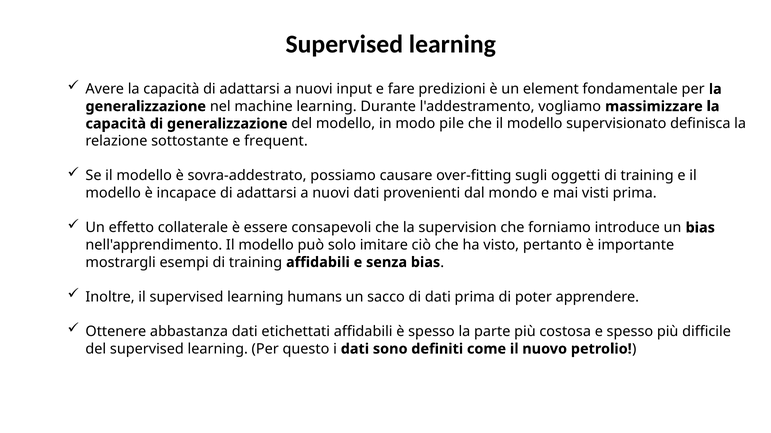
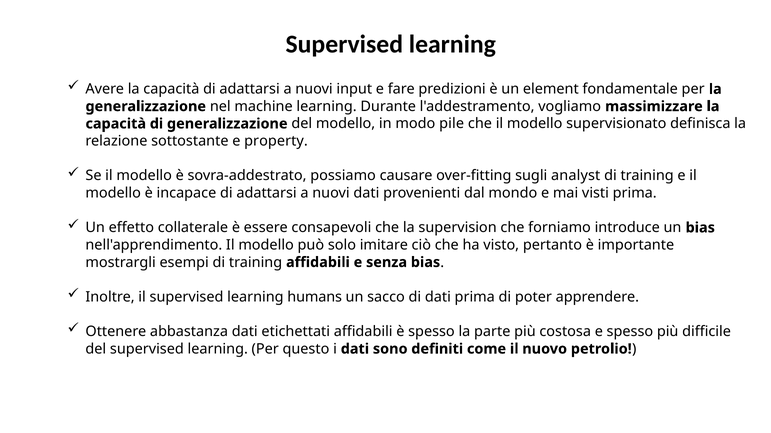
frequent: frequent -> property
oggetti: oggetti -> analyst
